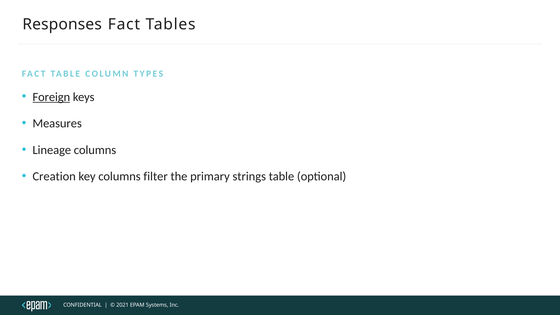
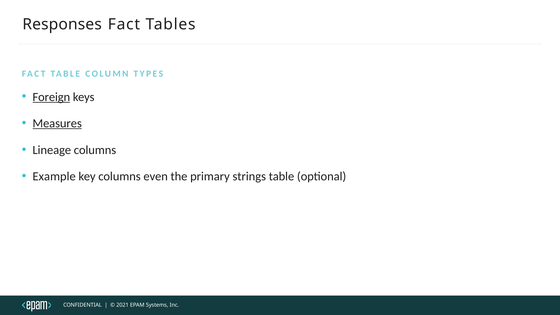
Measures underline: none -> present
Creation: Creation -> Example
filter: filter -> even
